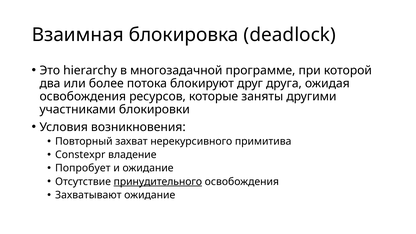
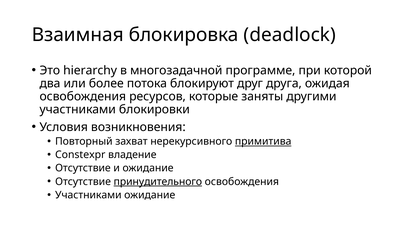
примитива underline: none -> present
Попробует at (83, 168): Попробует -> Отсутствие
Захватывают at (88, 195): Захватывают -> Участниками
